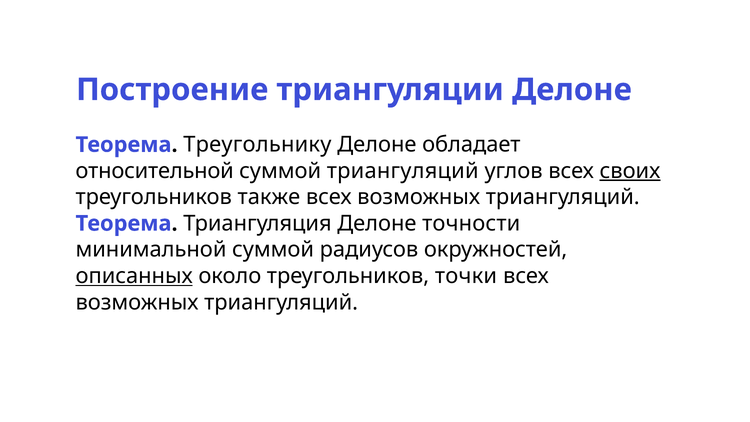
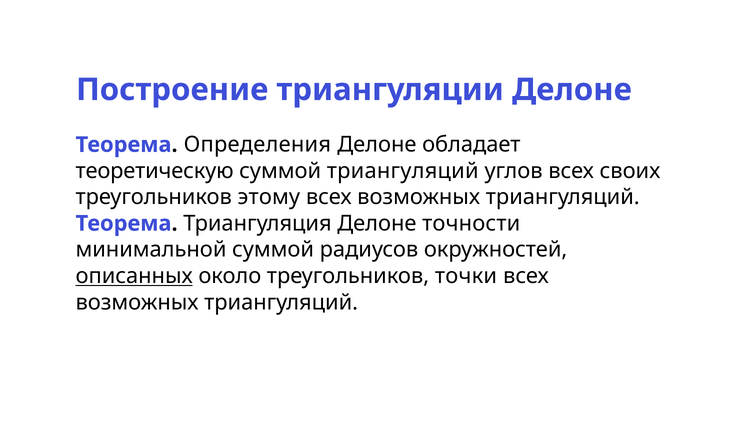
Треугольнику: Треугольнику -> Определения
относительной: относительной -> теоретическую
своих underline: present -> none
также: также -> этому
